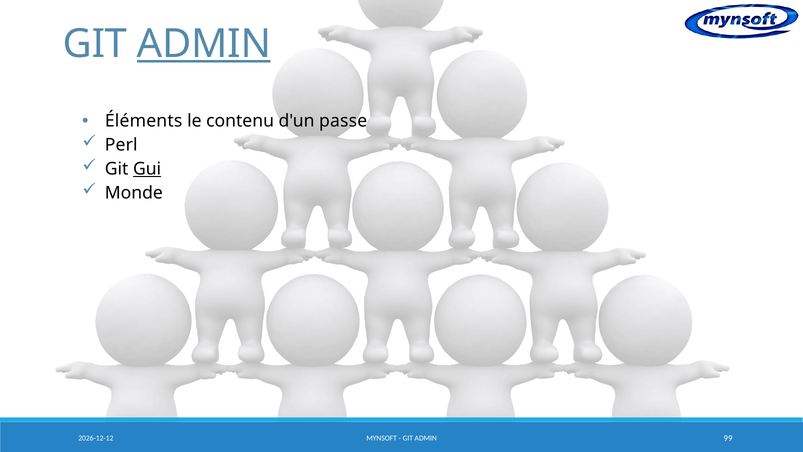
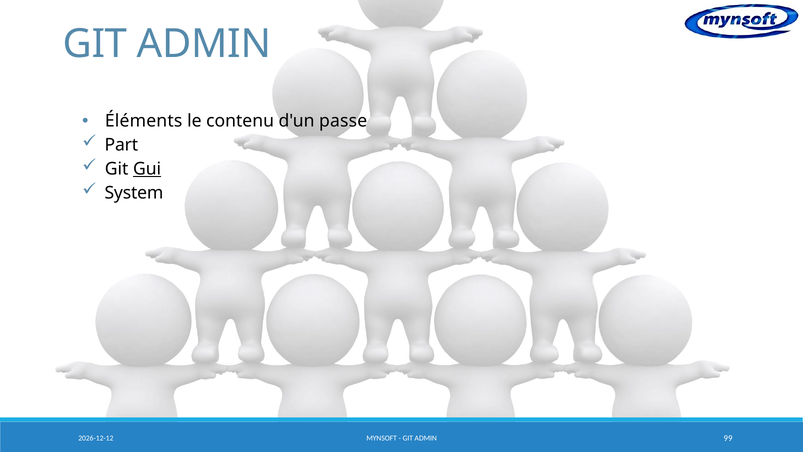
ADMIN at (204, 44) underline: present -> none
Perl: Perl -> Part
Monde: Monde -> System
